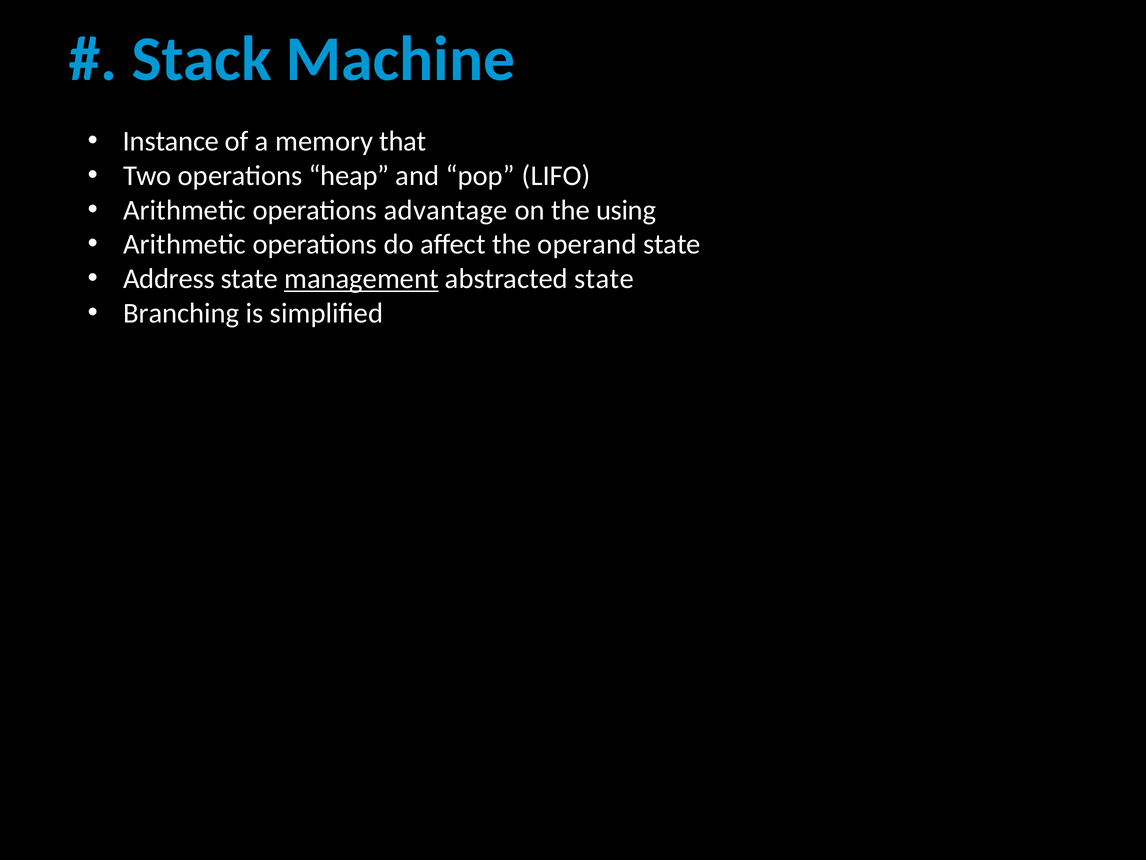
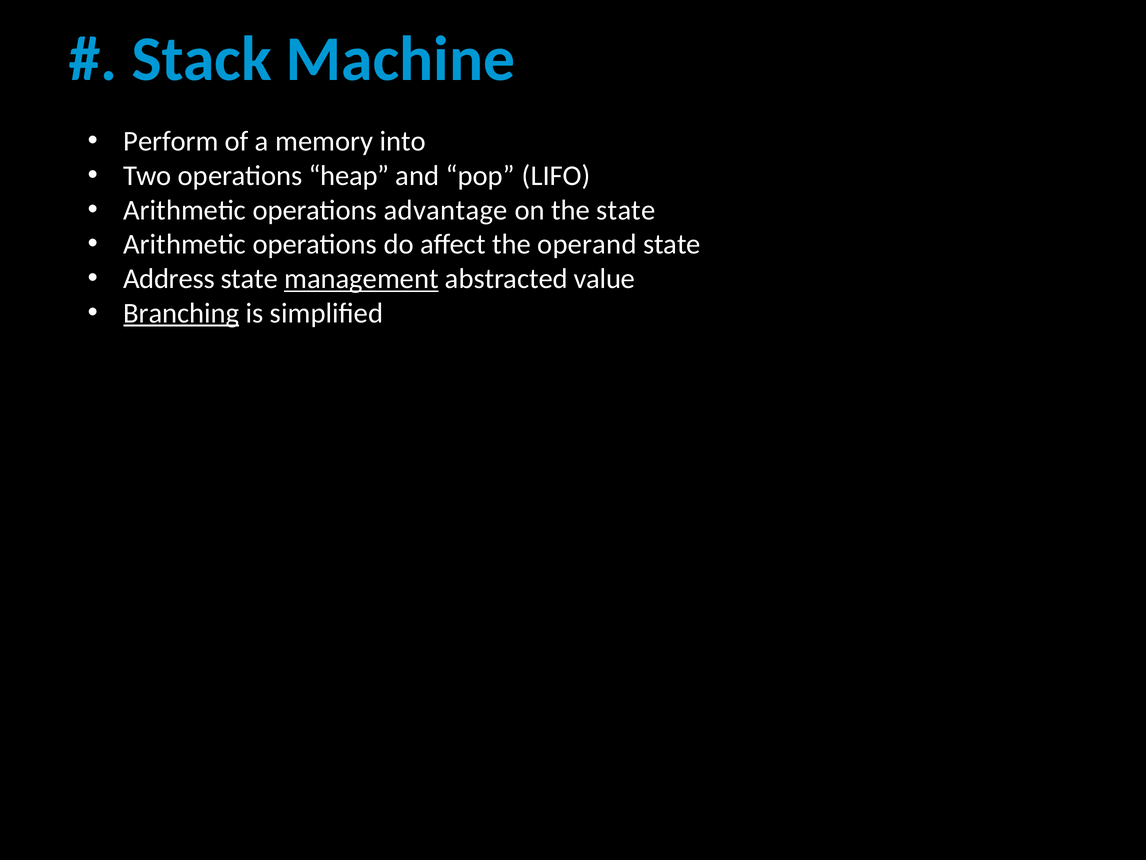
Instance: Instance -> Perform
that: that -> into
the using: using -> state
abstracted state: state -> value
Branching underline: none -> present
